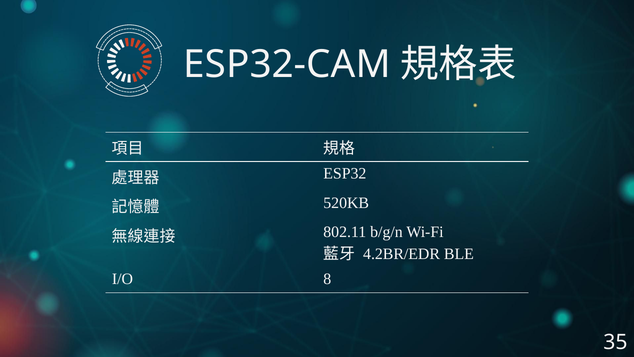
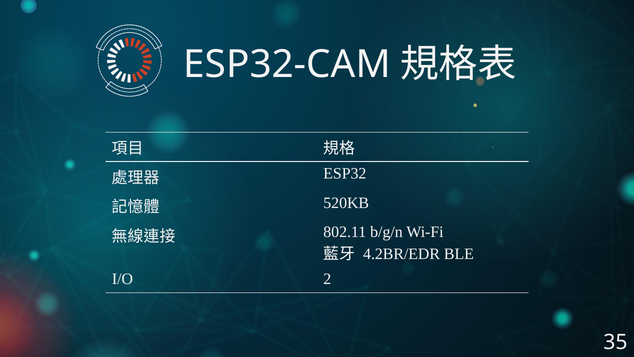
8: 8 -> 2
